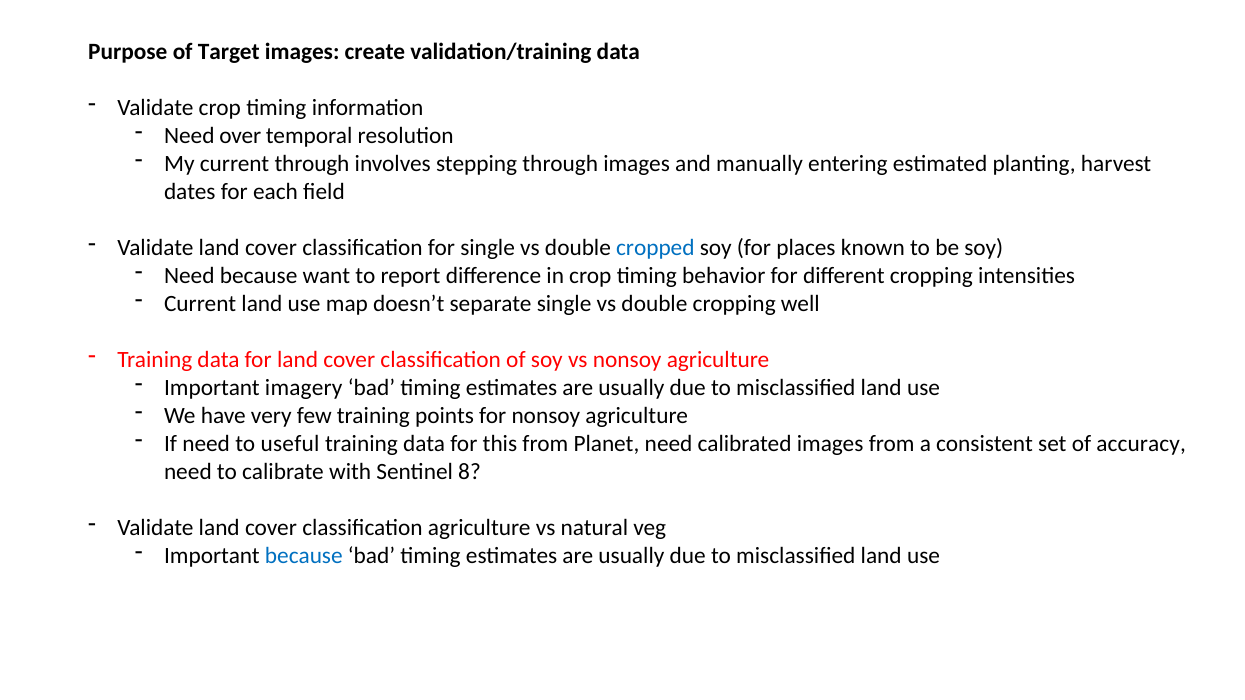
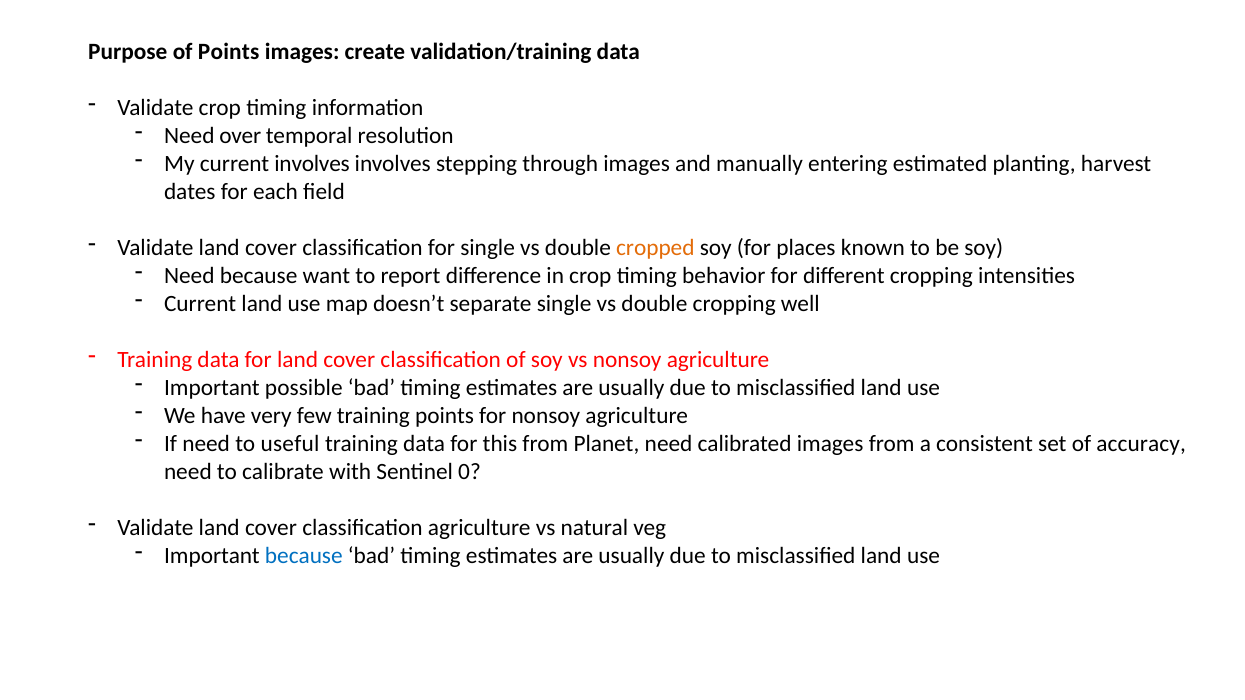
of Target: Target -> Points
current through: through -> involves
cropped colour: blue -> orange
imagery: imagery -> possible
8: 8 -> 0
